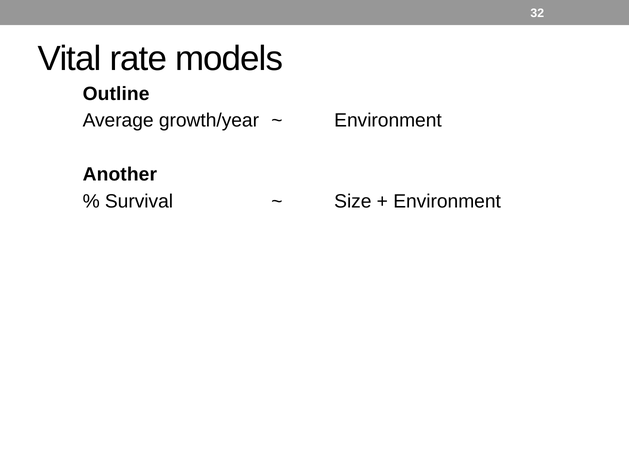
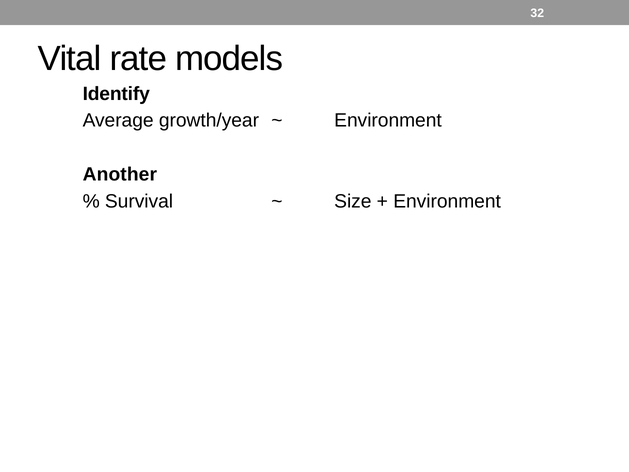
Outline: Outline -> Identify
